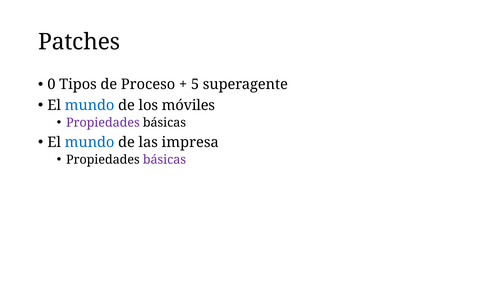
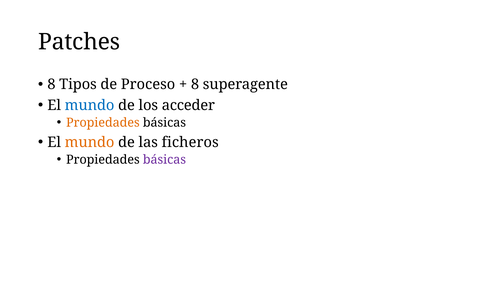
0 at (51, 84): 0 -> 8
5 at (195, 84): 5 -> 8
móviles: móviles -> acceder
Propiedades at (103, 122) colour: purple -> orange
mundo at (90, 142) colour: blue -> orange
impresa: impresa -> ficheros
